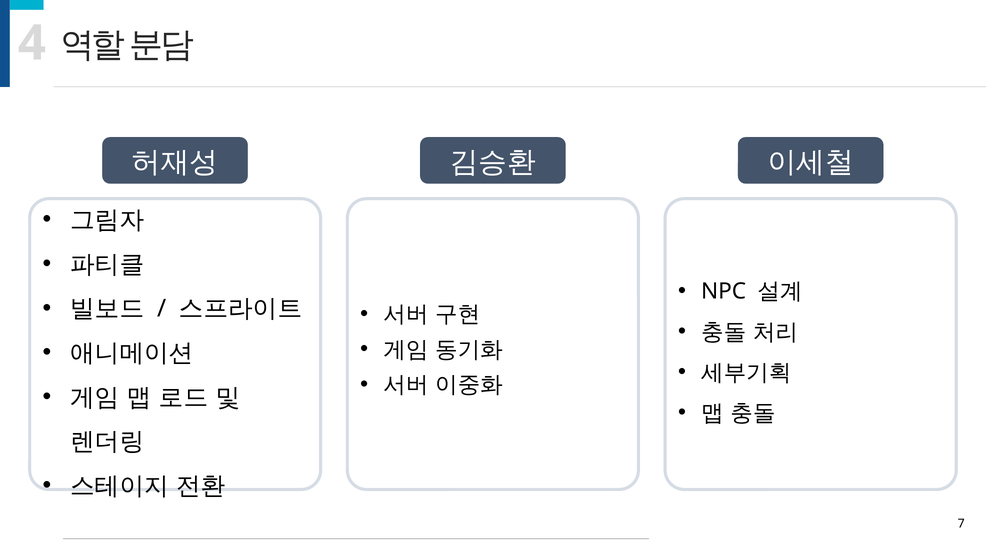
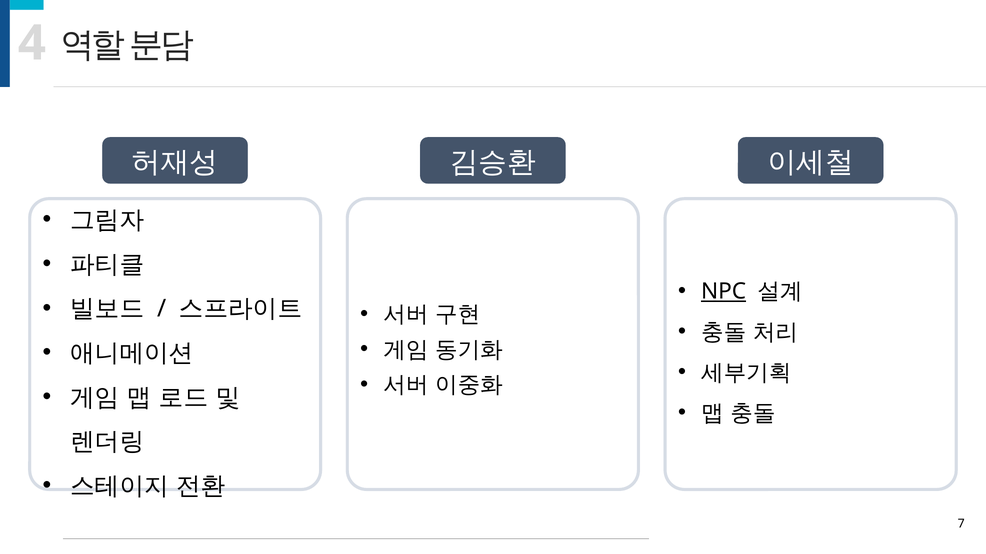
NPC underline: none -> present
